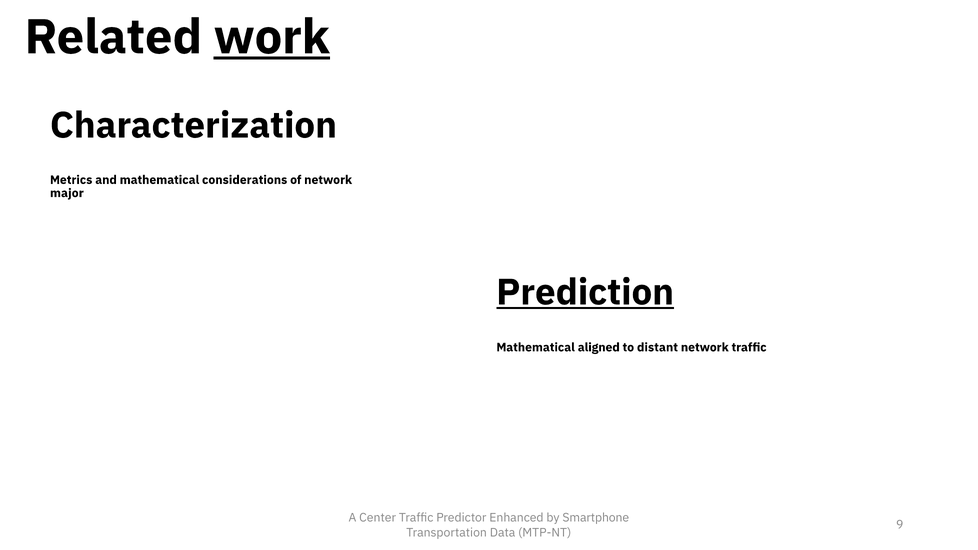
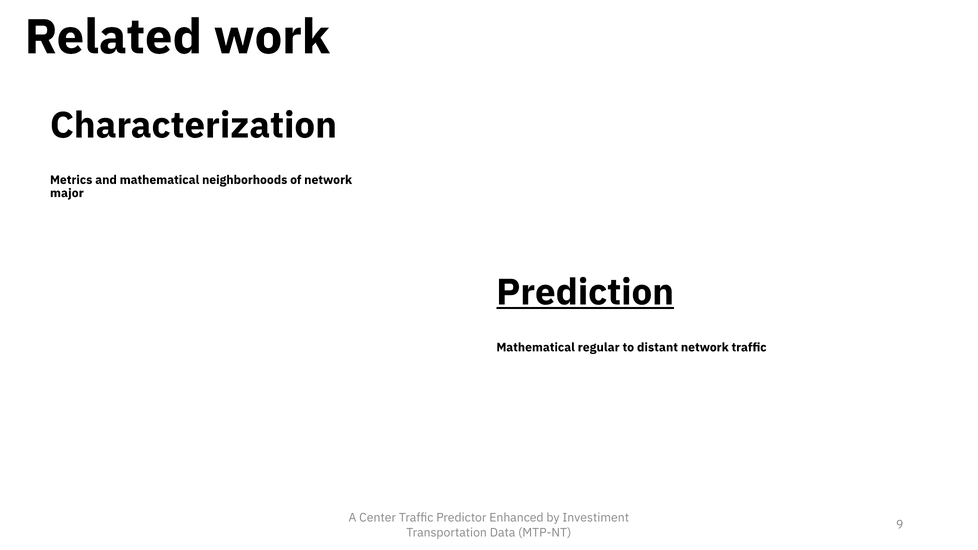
work underline: present -> none
considerations: considerations -> neighborhoods
aligned: aligned -> regular
Smartphone: Smartphone -> Investiment
